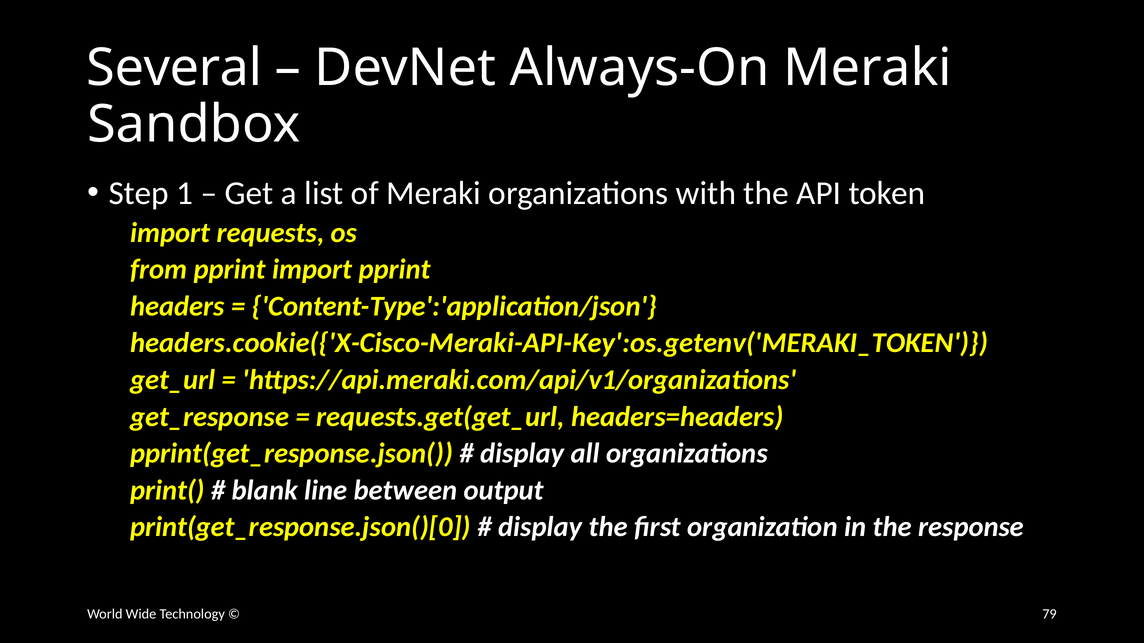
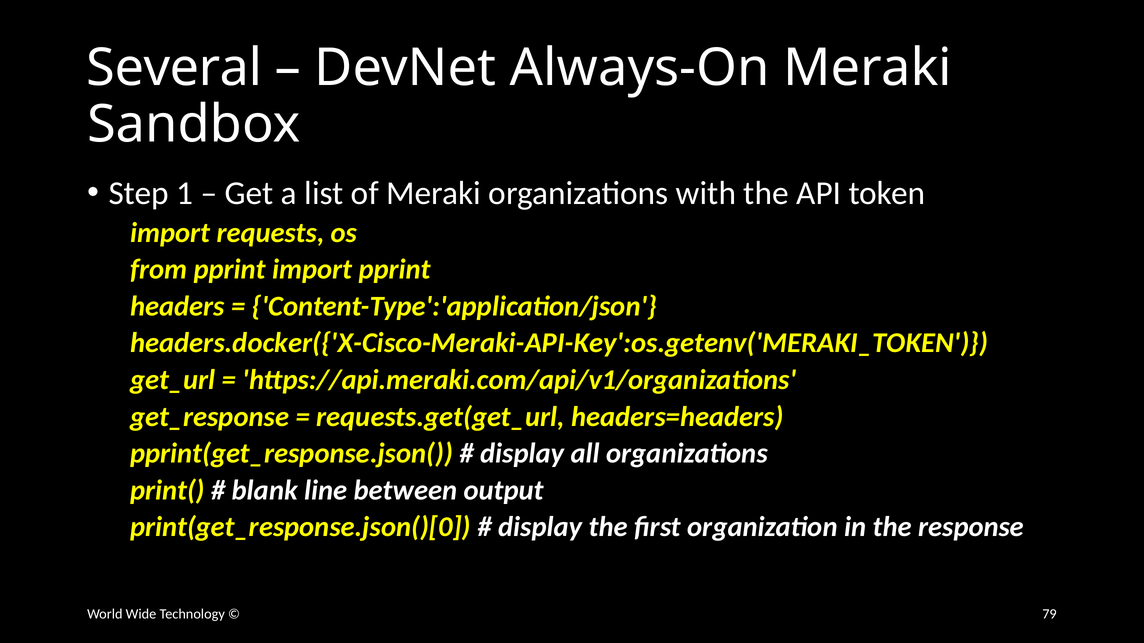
headers.cookie({'X-Cisco-Meraki-API-Key':os.getenv('MERAKI_TOKEN: headers.cookie({'X-Cisco-Meraki-API-Key':os.getenv('MERAKI_TOKEN -> headers.docker({'X-Cisco-Meraki-API-Key':os.getenv('MERAKI_TOKEN
